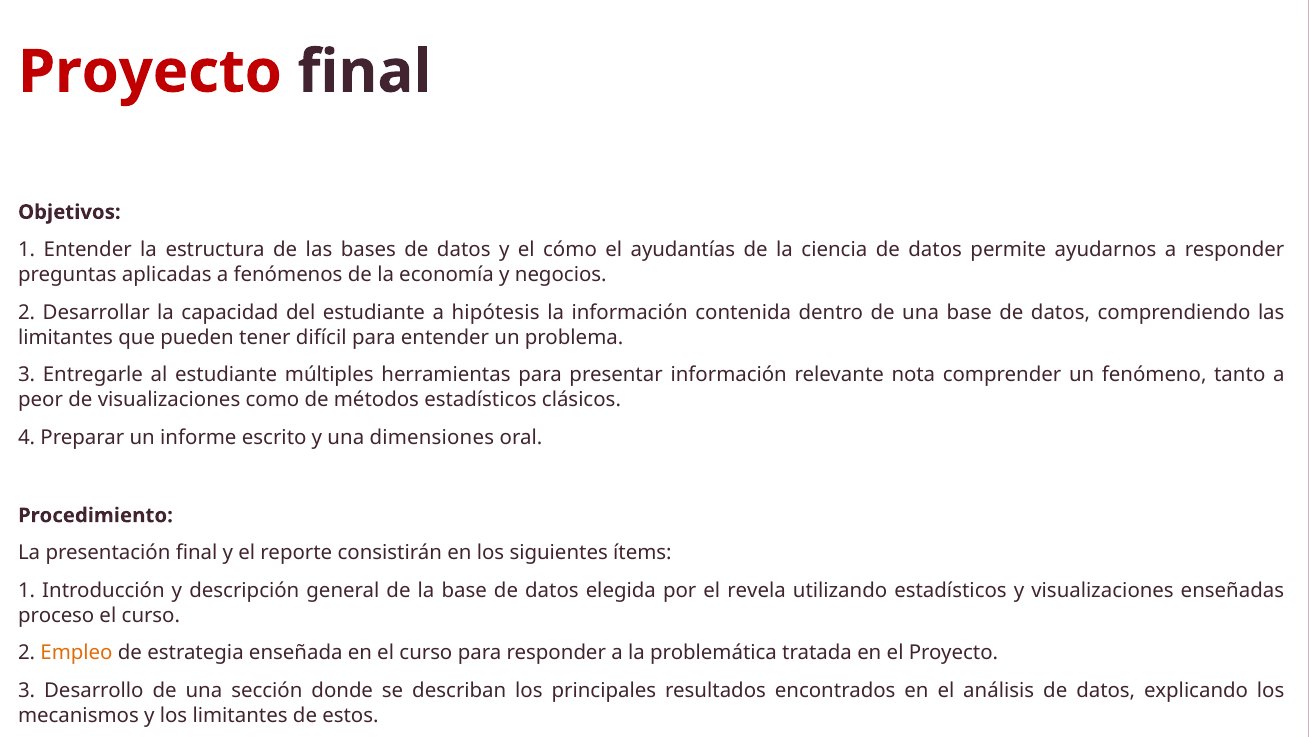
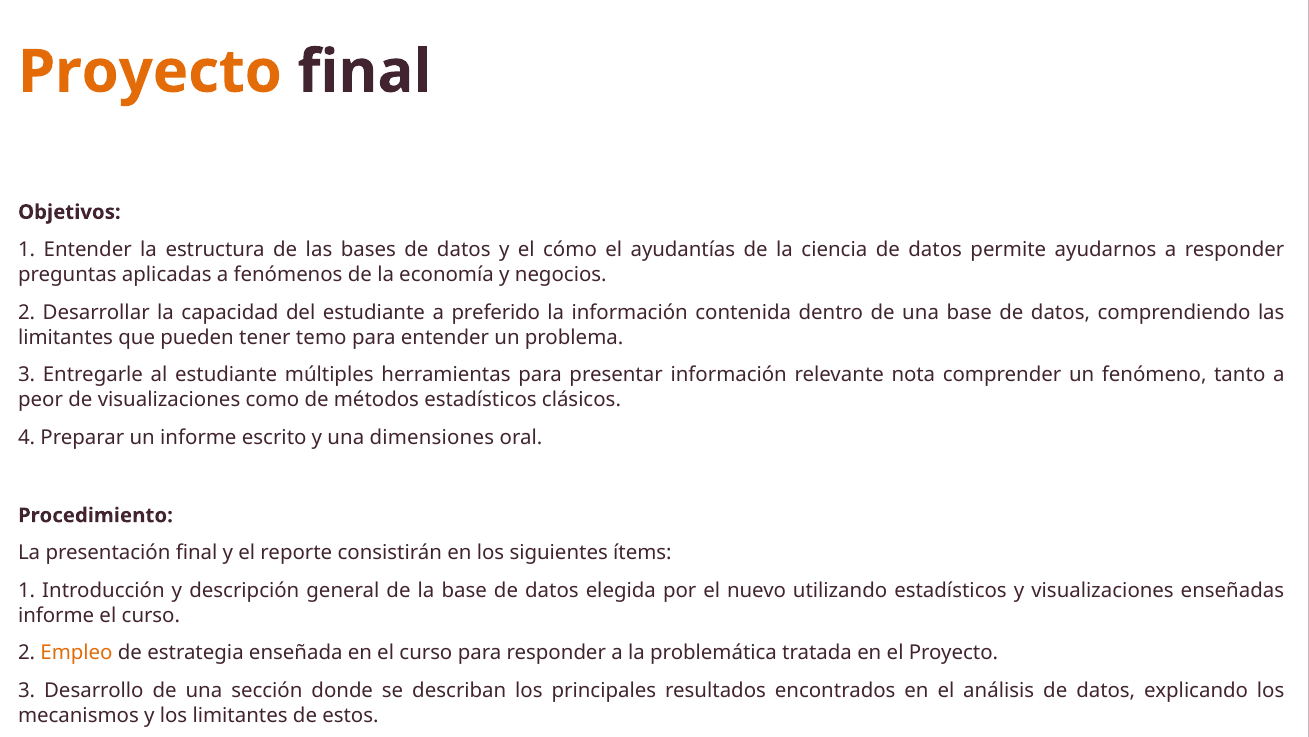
Proyecto at (150, 72) colour: red -> orange
hipótesis: hipótesis -> preferido
difícil: difícil -> temo
revela: revela -> nuevo
proceso at (56, 615): proceso -> informe
